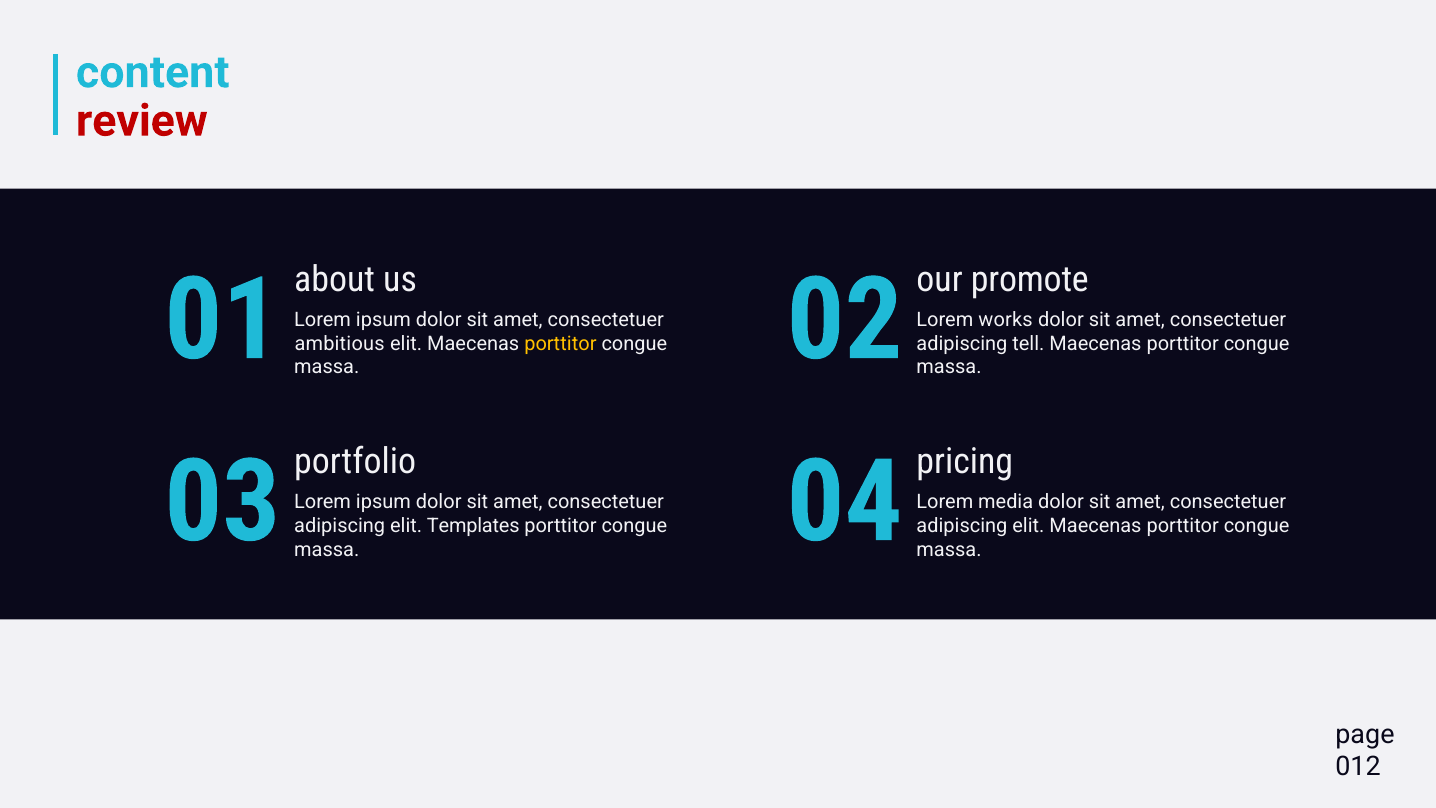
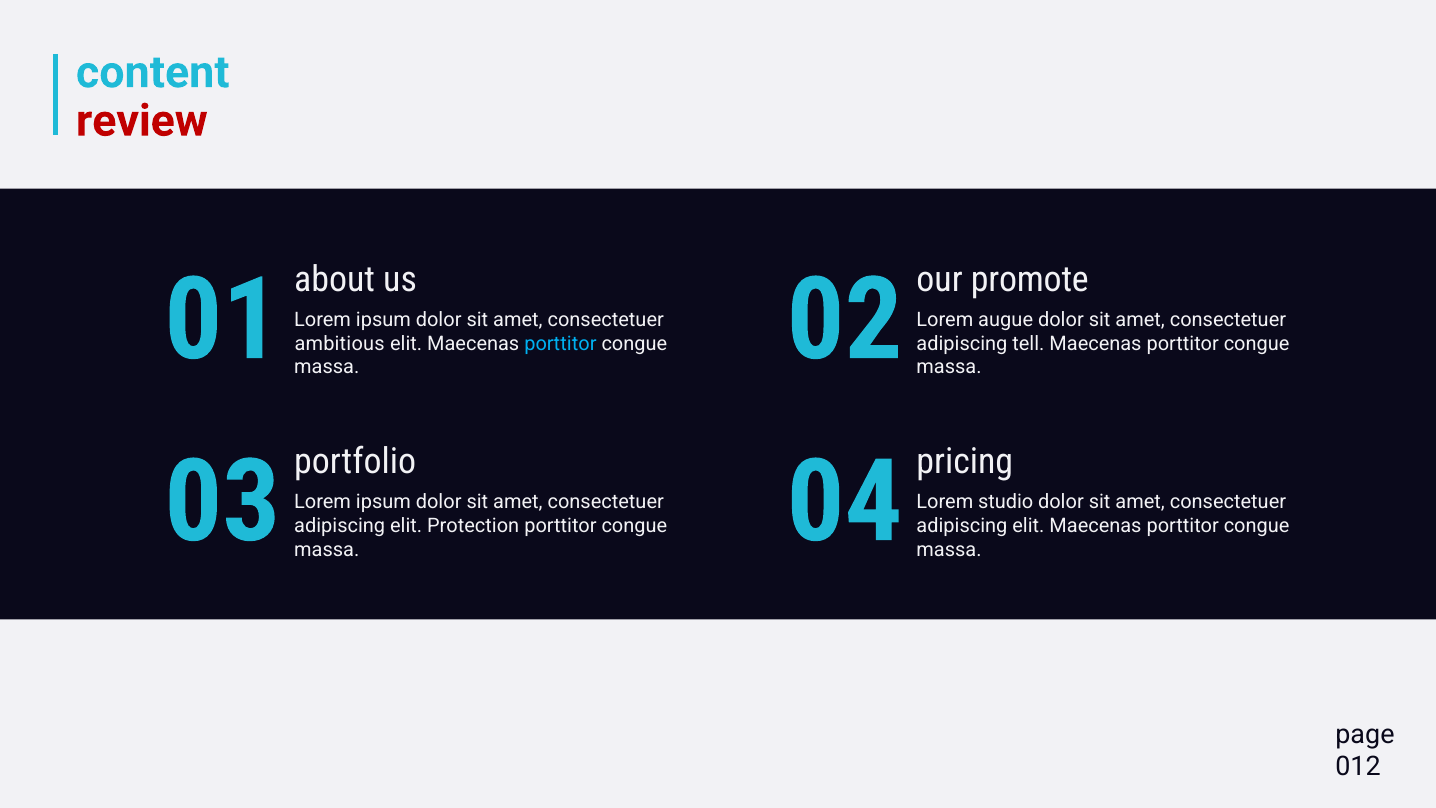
works: works -> augue
porttitor at (560, 343) colour: yellow -> light blue
media: media -> studio
Templates: Templates -> Protection
